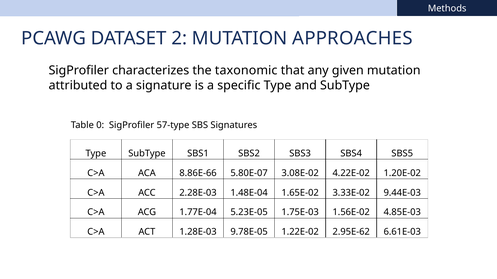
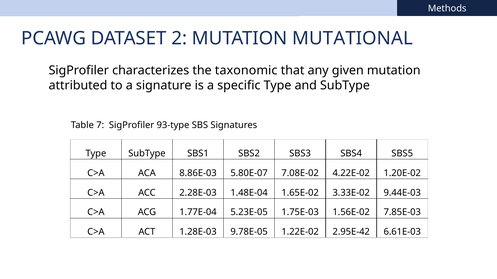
APPROACHES: APPROACHES -> MUTATIONAL
0: 0 -> 7
57-type: 57-type -> 93-type
8.86E-66: 8.86E-66 -> 8.86E-03
3.08E-02: 3.08E-02 -> 7.08E-02
4.85E-03: 4.85E-03 -> 7.85E-03
2.95E-62: 2.95E-62 -> 2.95E-42
